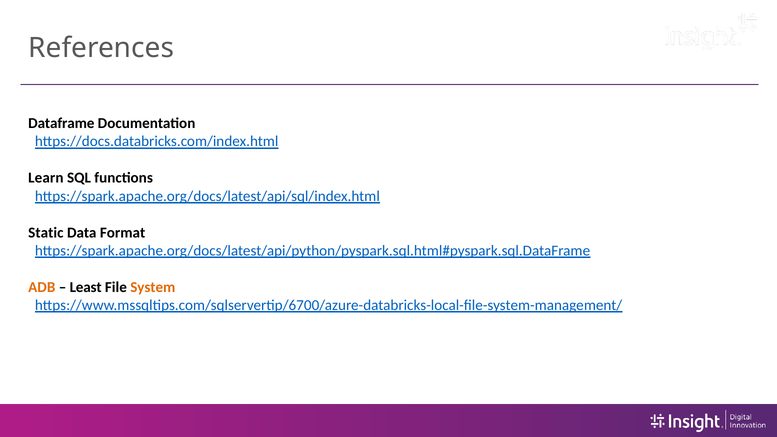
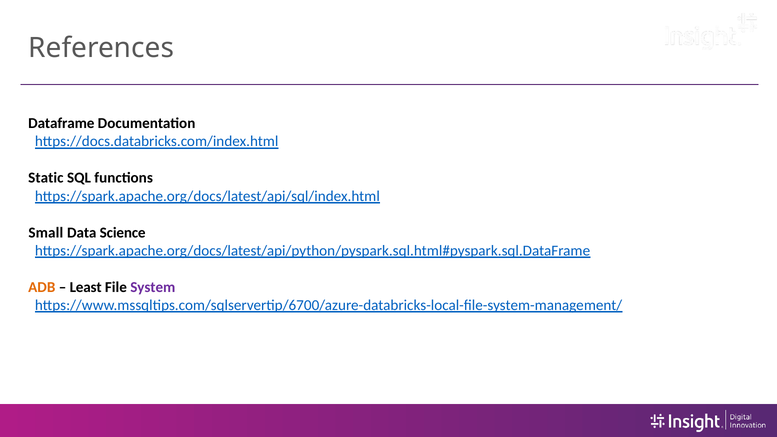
Learn: Learn -> Static
Static: Static -> Small
Format: Format -> Science
System colour: orange -> purple
